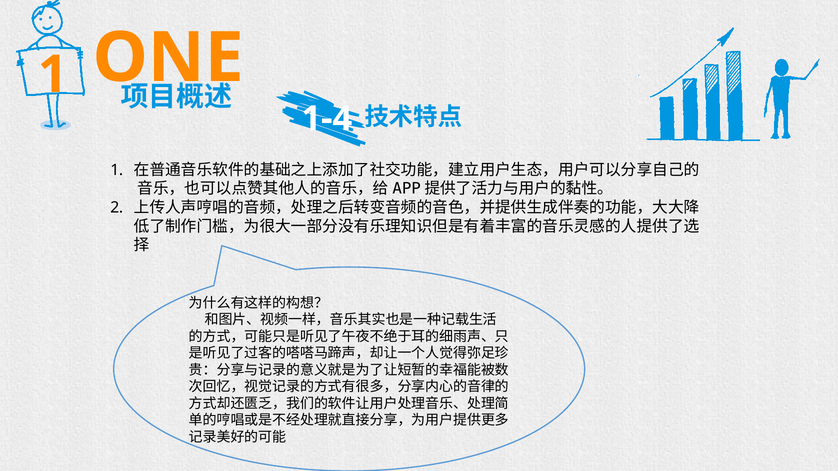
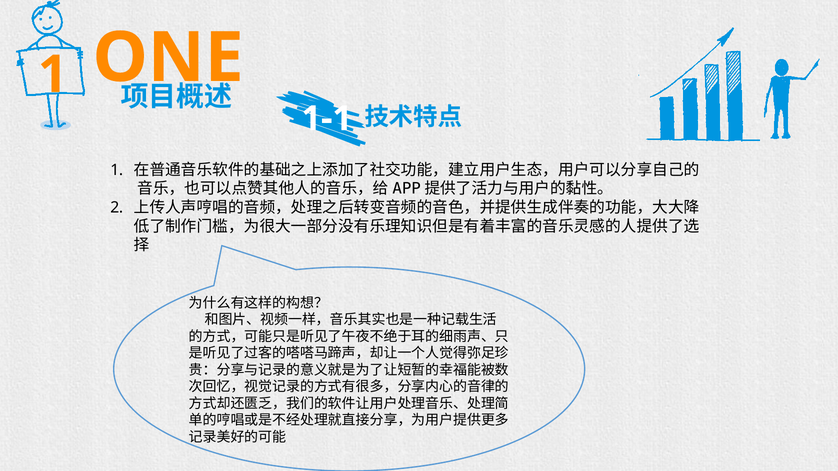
1-4: 1-4 -> 1-1
